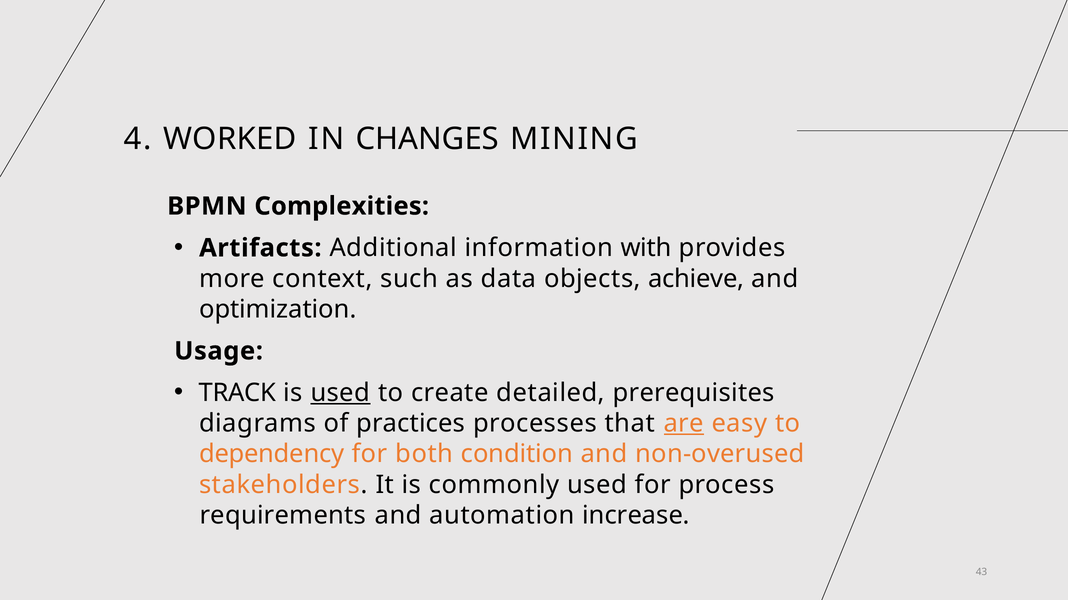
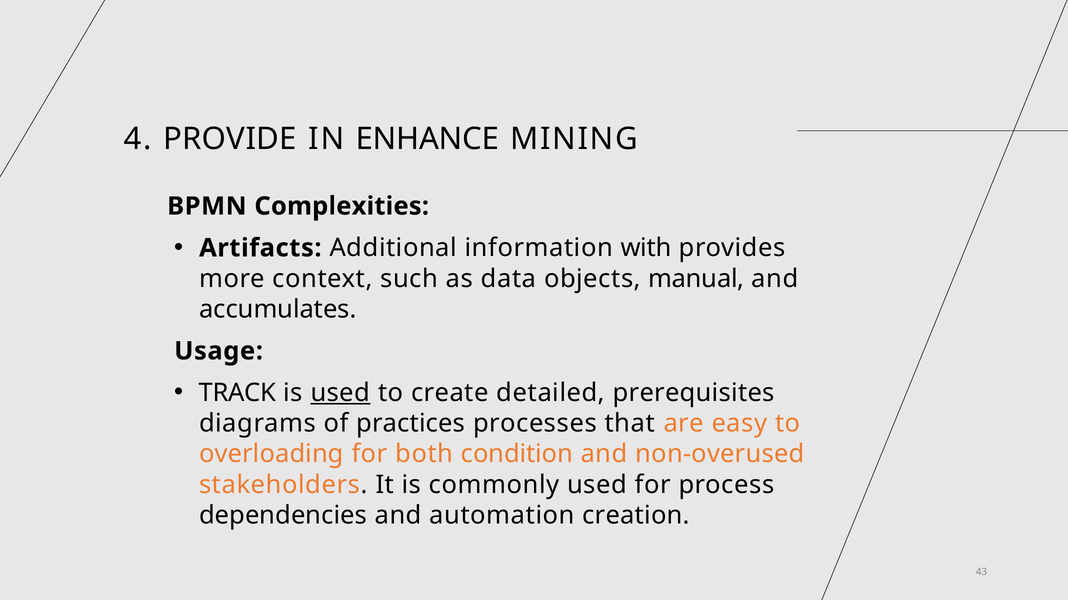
WORKED: WORKED -> PROVIDE
CHANGES: CHANGES -> ENHANCE
achieve: achieve -> manual
optimization: optimization -> accumulates
are underline: present -> none
dependency: dependency -> overloading
requirements: requirements -> dependencies
increase: increase -> creation
